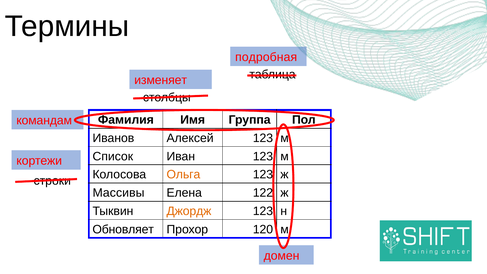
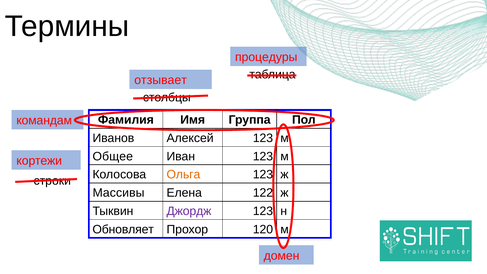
подробная: подробная -> процедуры
изменяет: изменяет -> отзывает
Список: Список -> Общее
Джордж colour: orange -> purple
